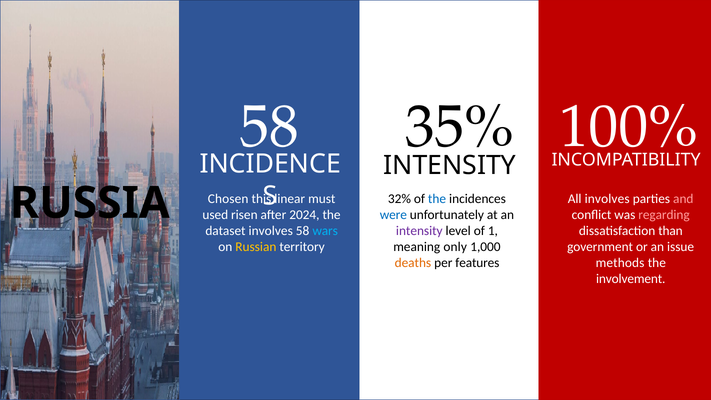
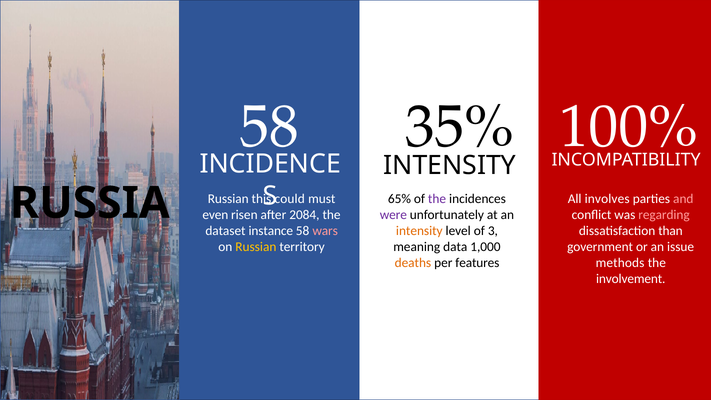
Chosen at (228, 199): Chosen -> Russian
linear: linear -> could
32%: 32% -> 65%
the at (437, 199) colour: blue -> purple
used: used -> even
2024: 2024 -> 2084
were colour: blue -> purple
dataset involves: involves -> instance
wars colour: light blue -> pink
intensity at (419, 231) colour: purple -> orange
1: 1 -> 3
only: only -> data
